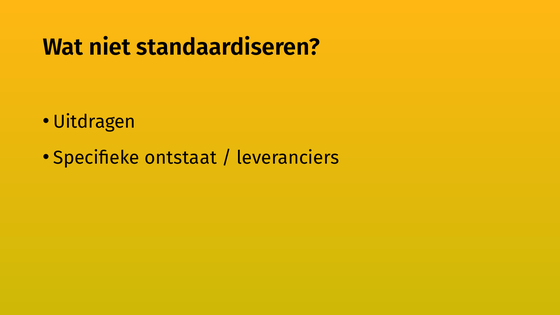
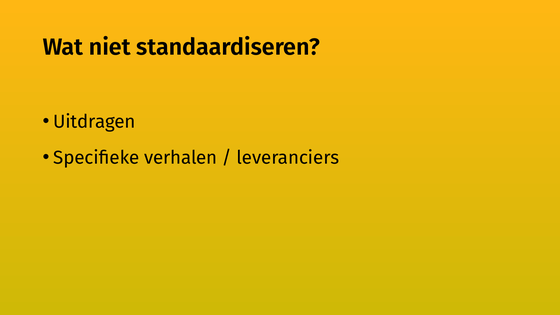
ontstaat: ontstaat -> verhalen
